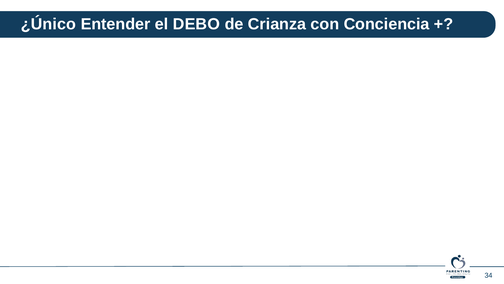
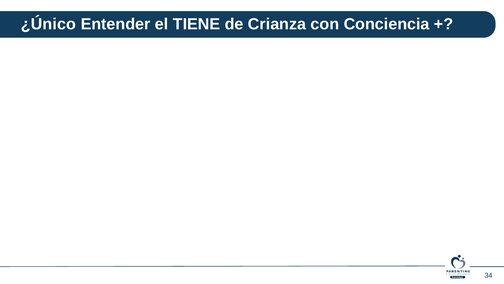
DEBO: DEBO -> TIENE
